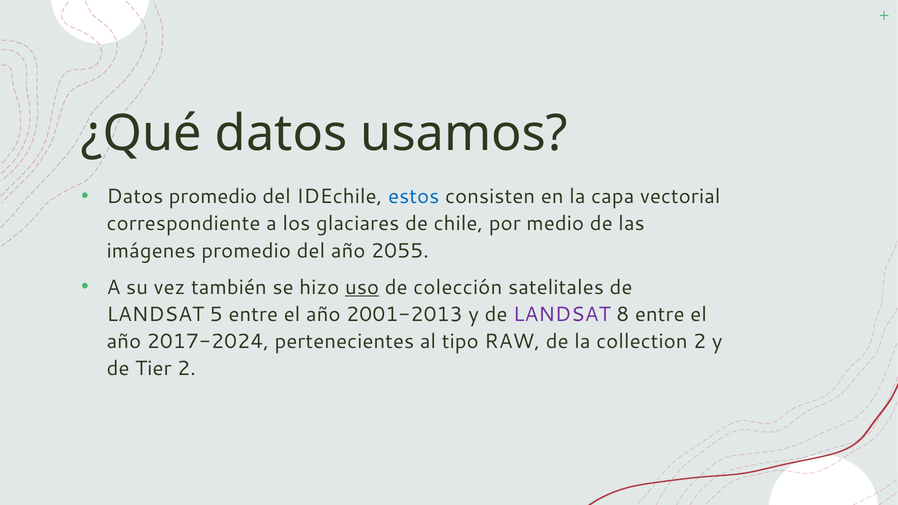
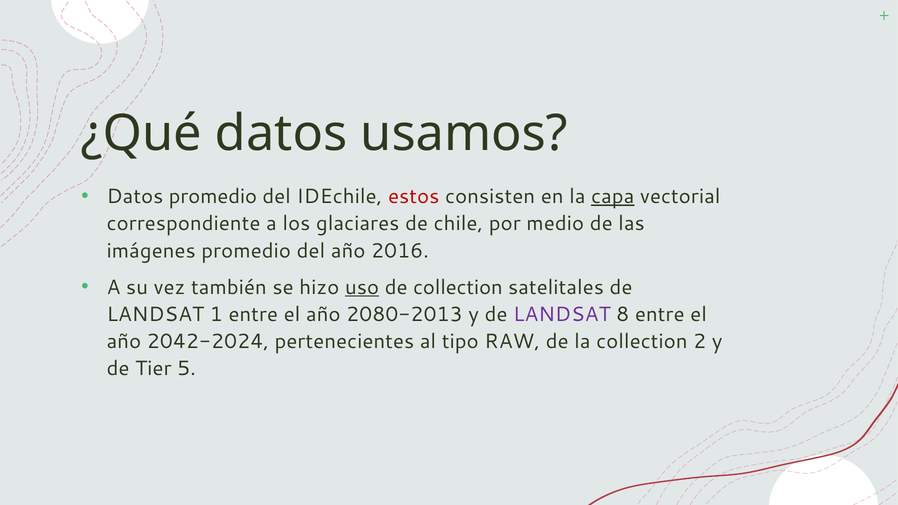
estos colour: blue -> red
capa underline: none -> present
2055: 2055 -> 2016
de colección: colección -> collection
5: 5 -> 1
2001-2013: 2001-2013 -> 2080-2013
2017-2024: 2017-2024 -> 2042-2024
Tier 2: 2 -> 5
